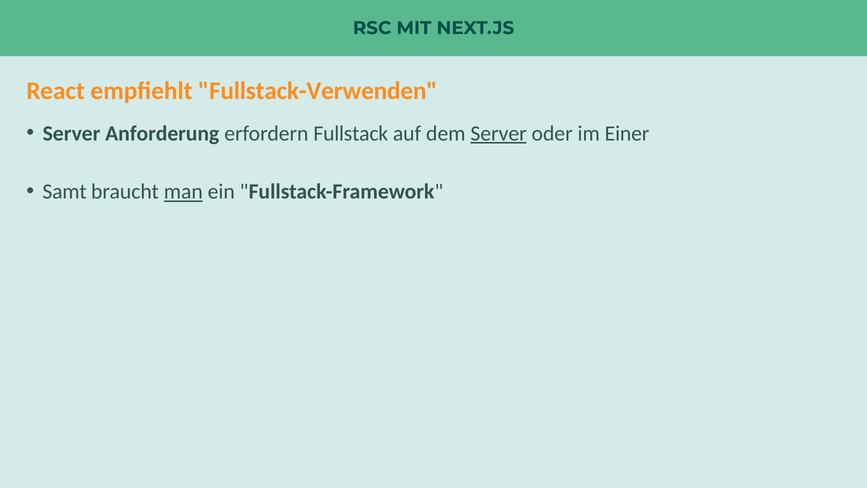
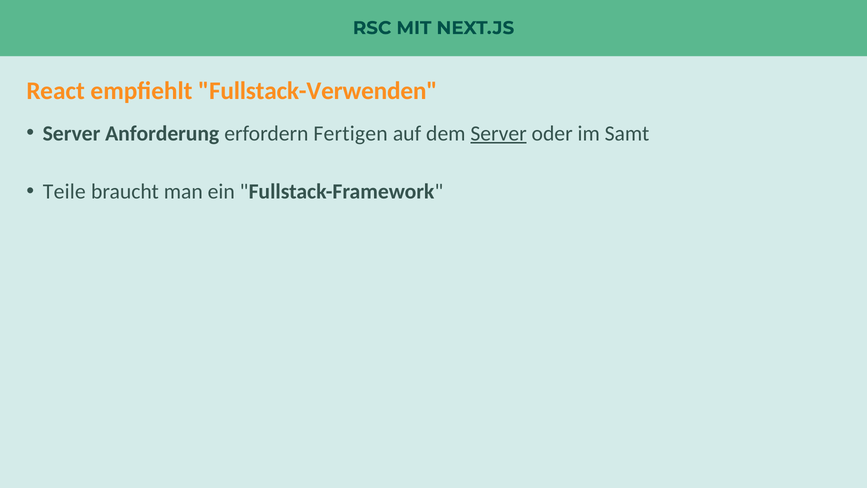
Fullstack: Fullstack -> Fertigen
Einer: Einer -> Samt
Samt: Samt -> Teile
man underline: present -> none
